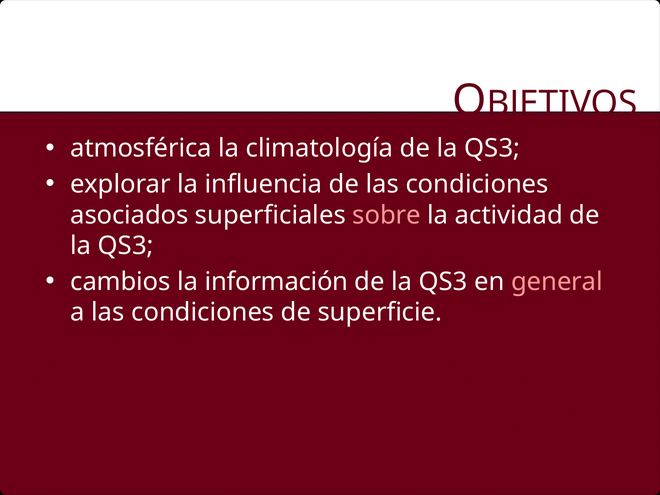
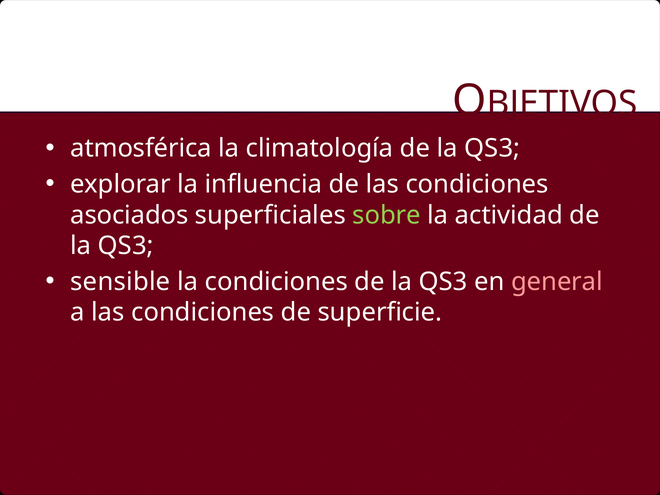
sobre colour: pink -> light green
cambios: cambios -> sensible
la información: información -> condiciones
